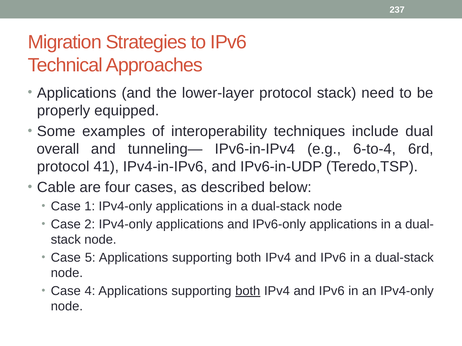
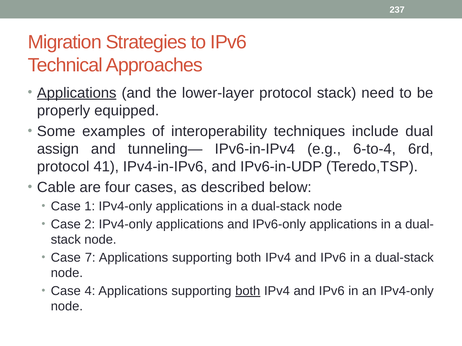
Applications at (77, 93) underline: none -> present
overall: overall -> assign
5: 5 -> 7
